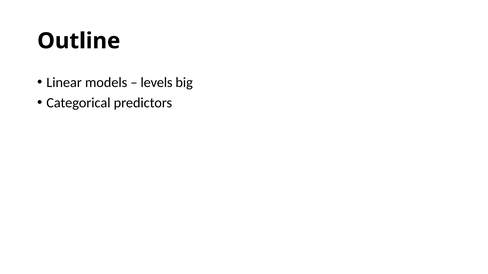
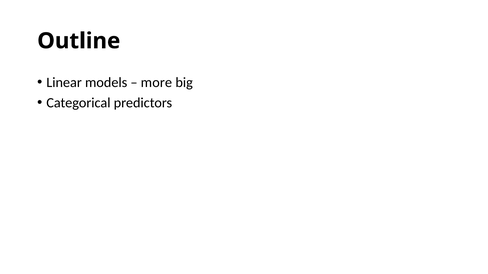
levels: levels -> more
